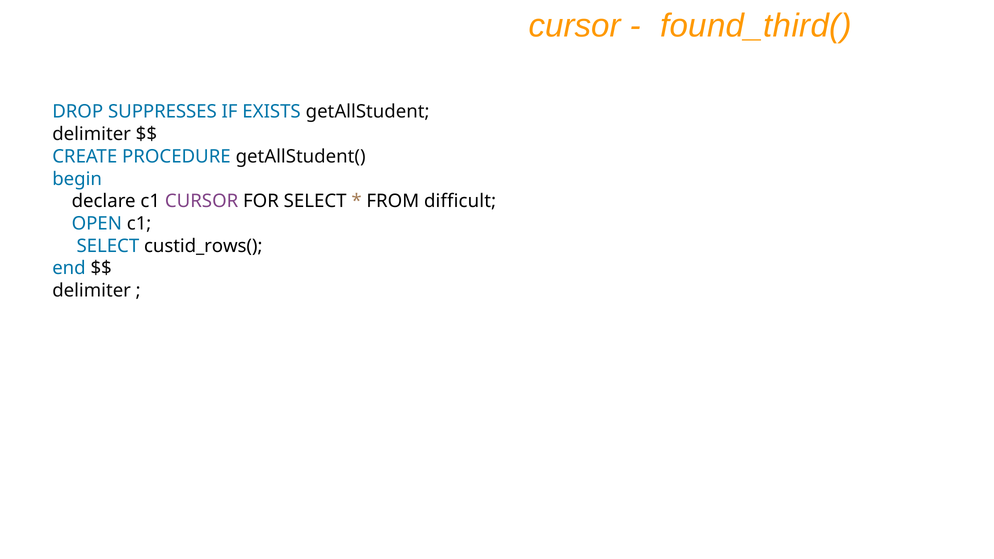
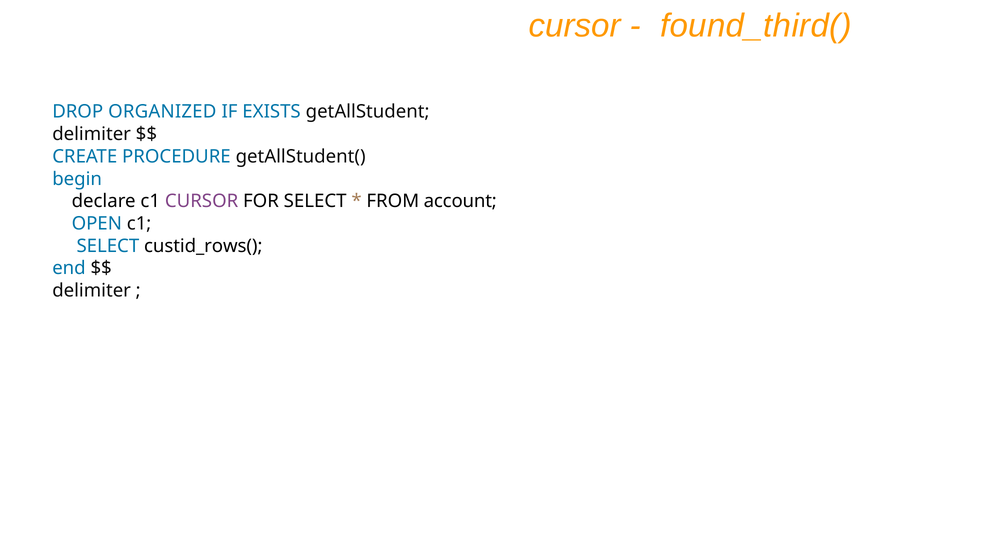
SUPPRESSES: SUPPRESSES -> ORGANIZED
difficult: difficult -> account
